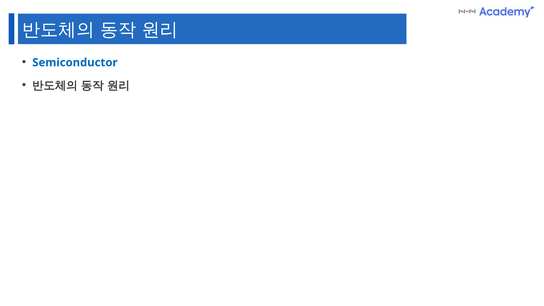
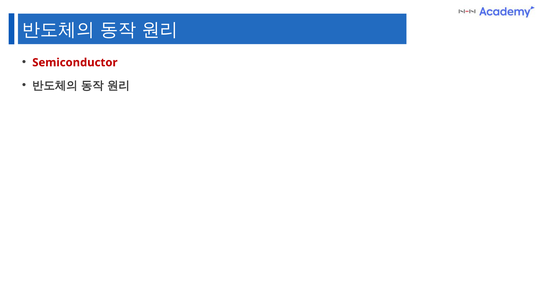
Semiconductor colour: blue -> red
